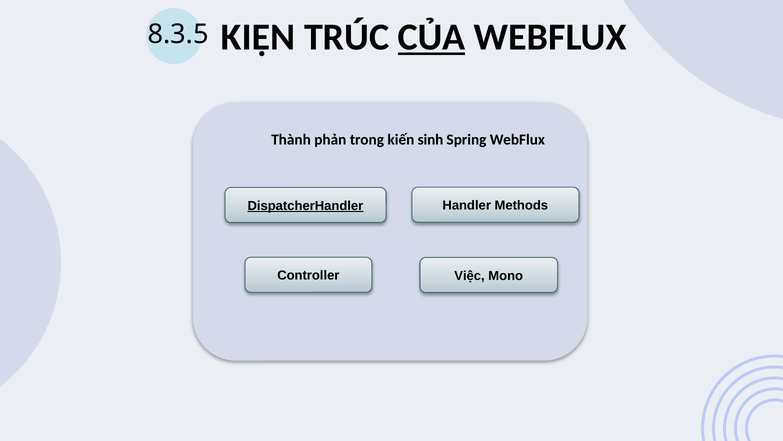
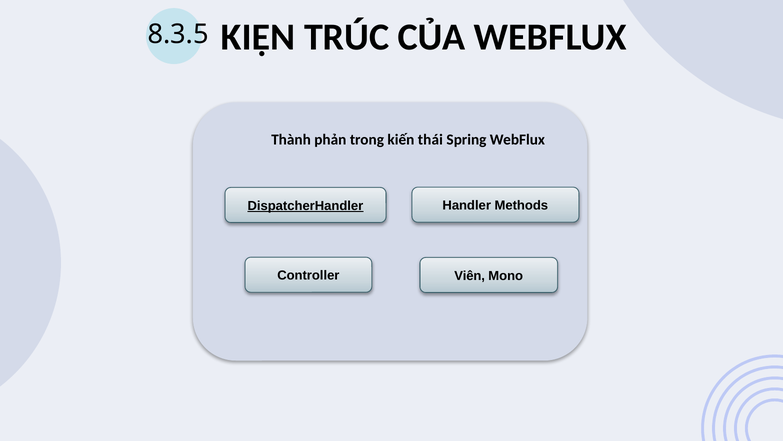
CỦA underline: present -> none
sinh: sinh -> thái
Việc: Việc -> Viên
